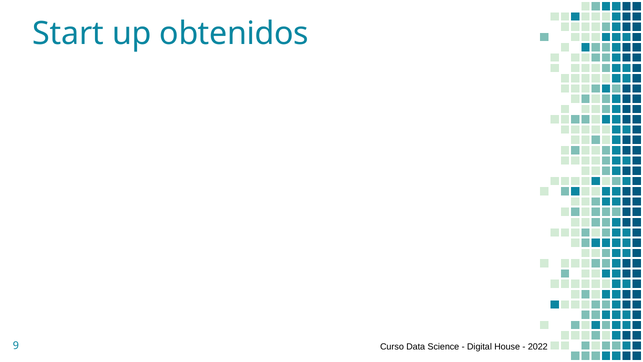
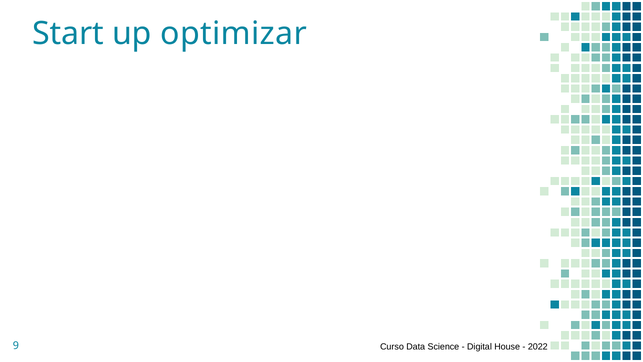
obtenidos: obtenidos -> optimizar
